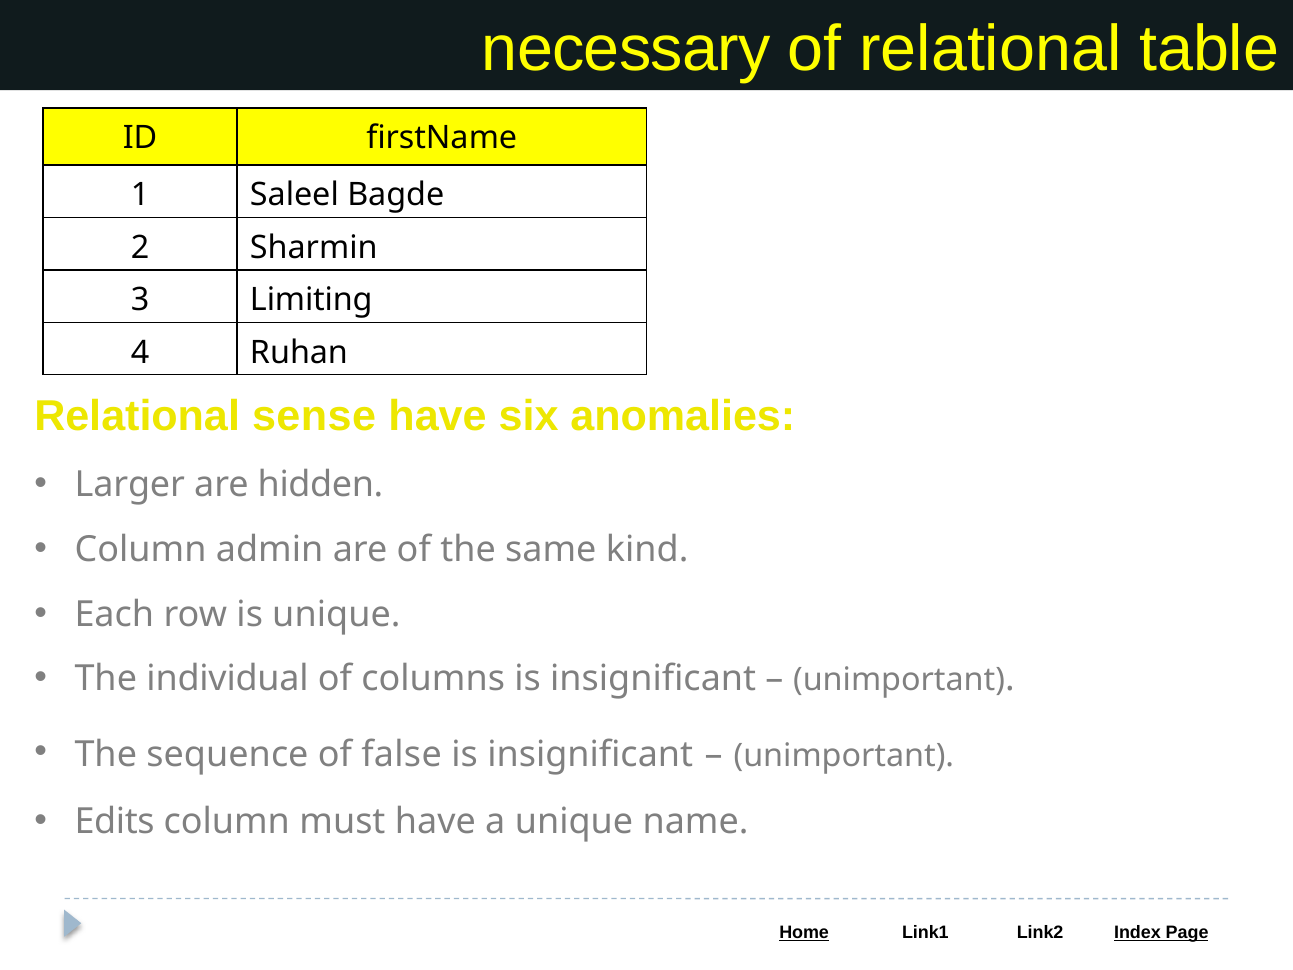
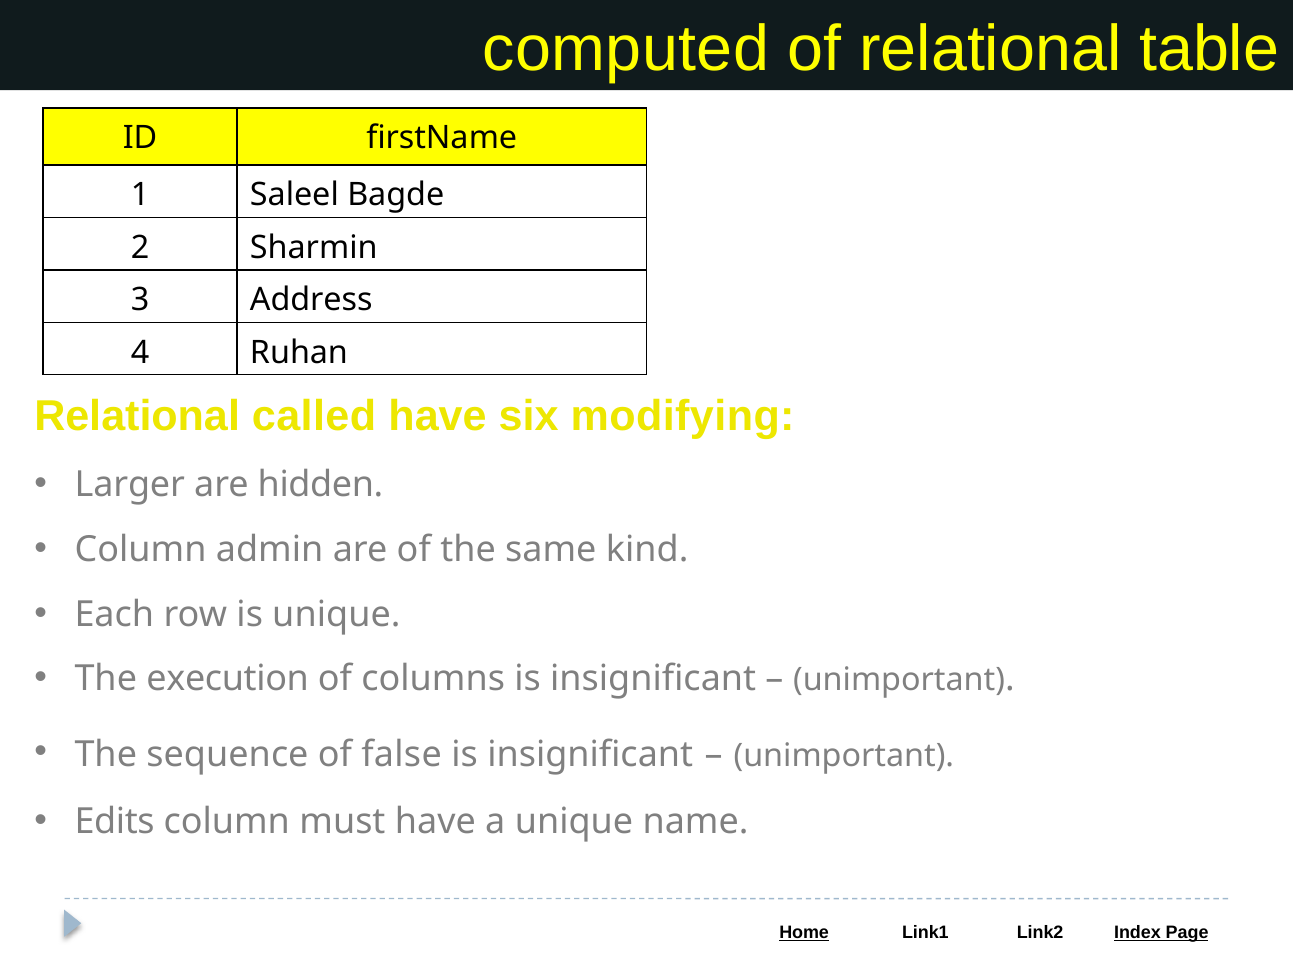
necessary: necessary -> computed
Limiting: Limiting -> Address
sense: sense -> called
anomalies: anomalies -> modifying
individual: individual -> execution
